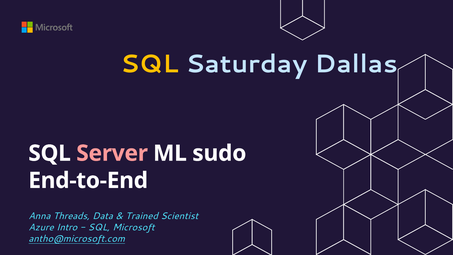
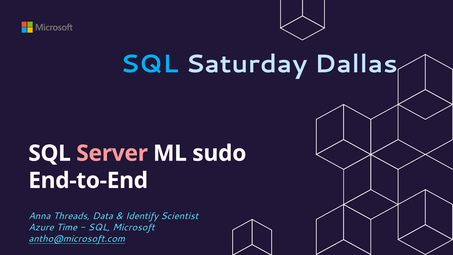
SQL at (150, 64) colour: yellow -> light blue
Trained: Trained -> Identify
Intro: Intro -> Time
